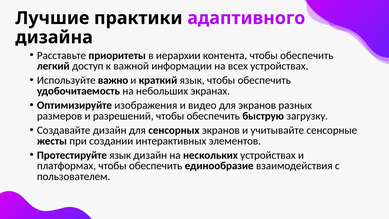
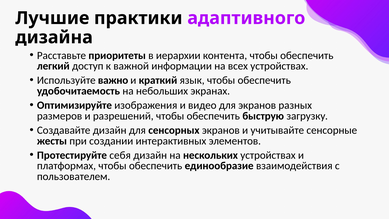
Протестируйте язык: язык -> себя
